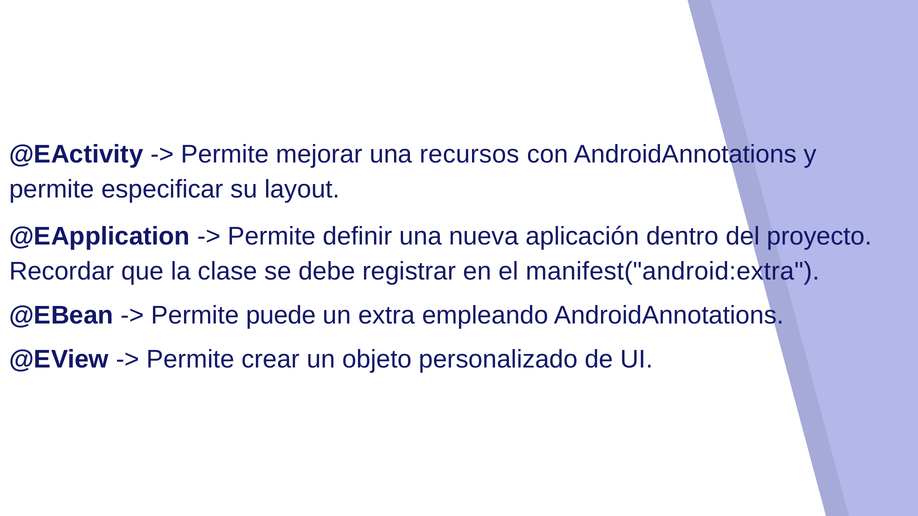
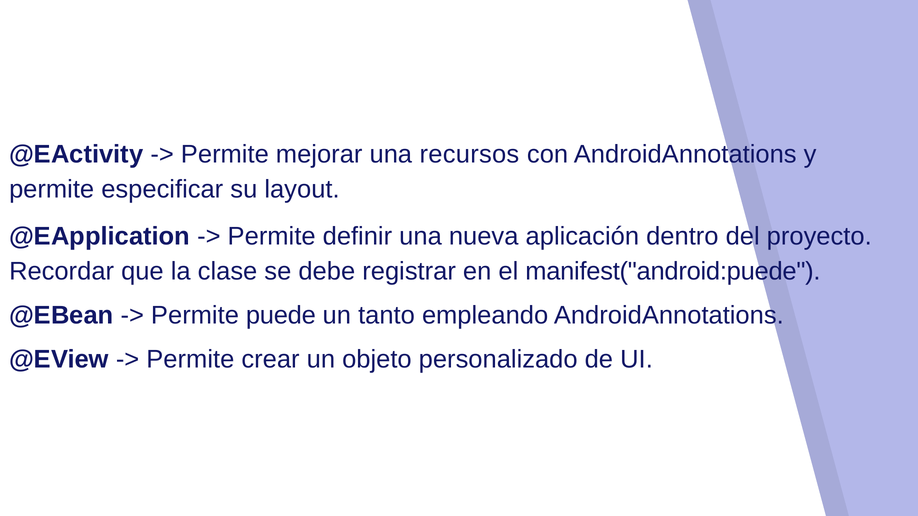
manifest("android:extra: manifest("android:extra -> manifest("android:puede
extra: extra -> tanto
